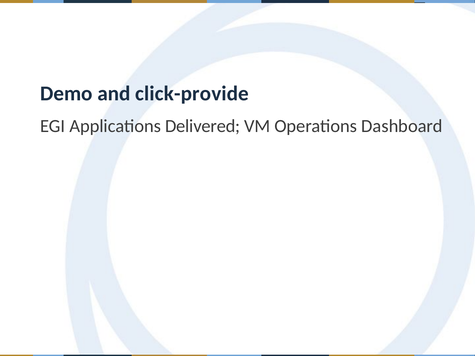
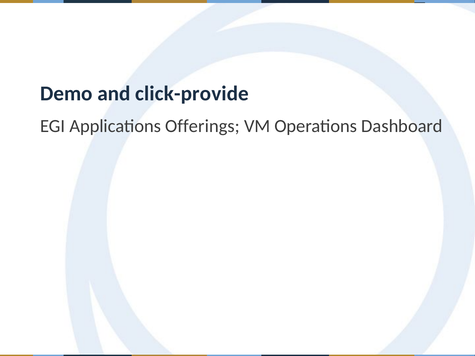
Delivered: Delivered -> Offerings
